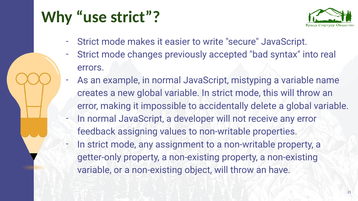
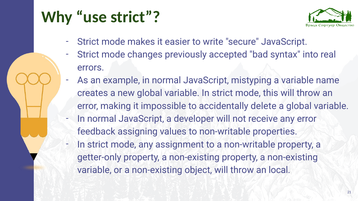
have: have -> local
